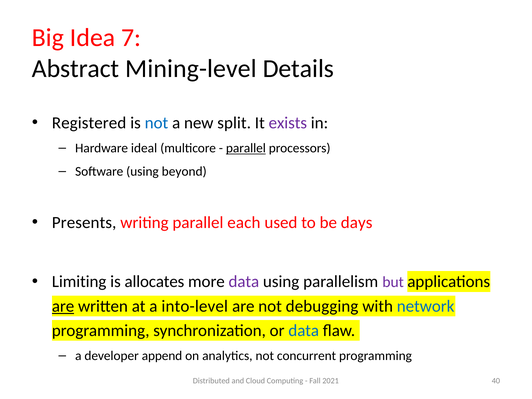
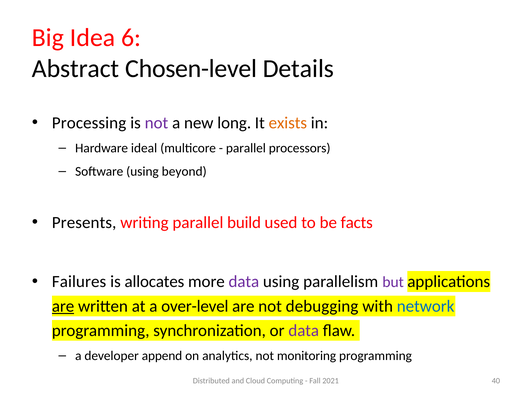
7: 7 -> 6
Mining-level: Mining-level -> Chosen-level
Registered: Registered -> Processing
not at (156, 123) colour: blue -> purple
split: split -> long
exists colour: purple -> orange
parallel at (246, 148) underline: present -> none
each: each -> build
days: days -> facts
Limiting: Limiting -> Failures
into-level: into-level -> over-level
data at (304, 331) colour: blue -> purple
concurrent: concurrent -> monitoring
